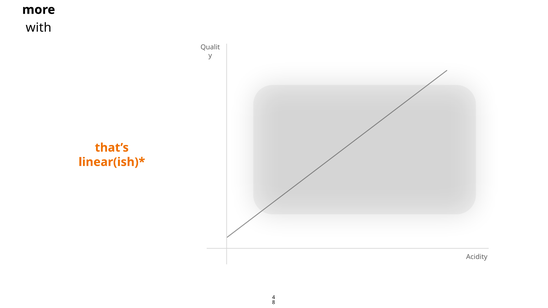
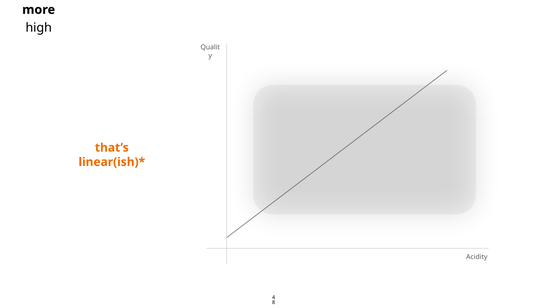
with: with -> high
